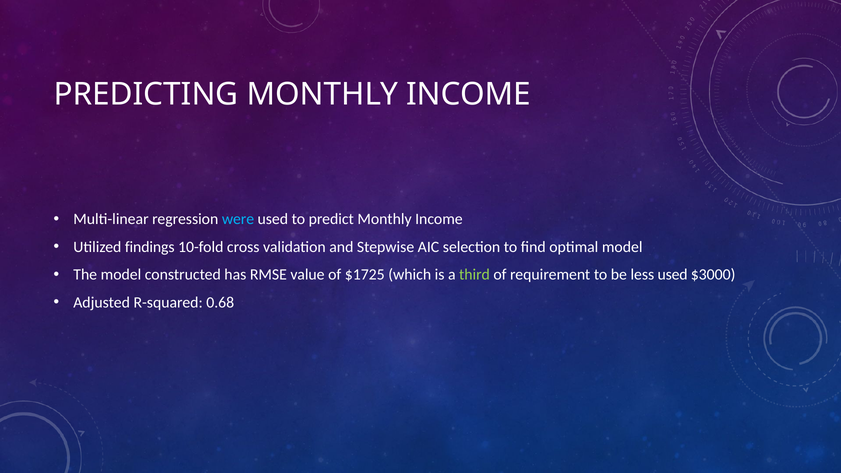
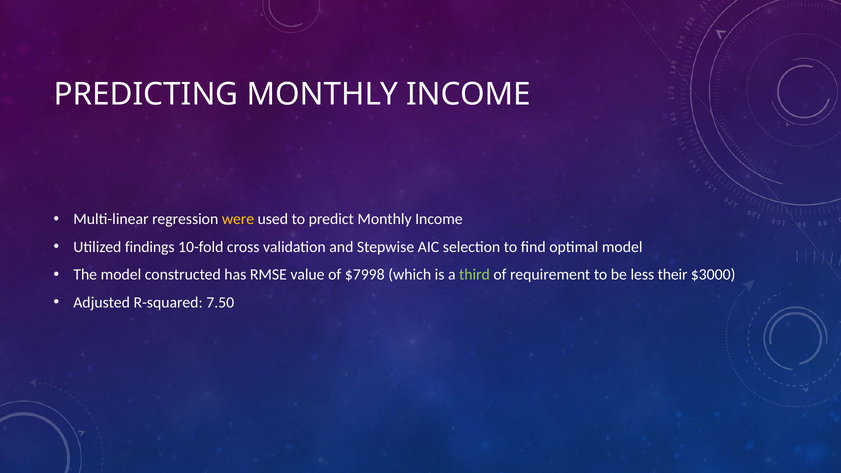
were colour: light blue -> yellow
$1725: $1725 -> $7998
less used: used -> their
0.68: 0.68 -> 7.50
